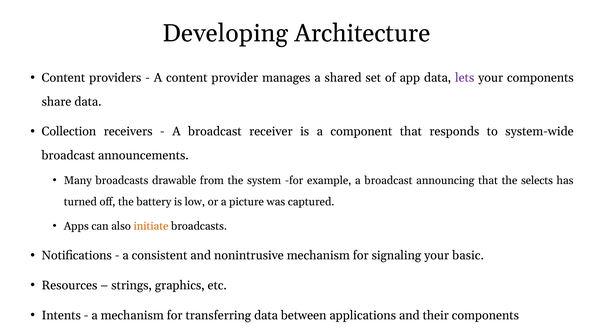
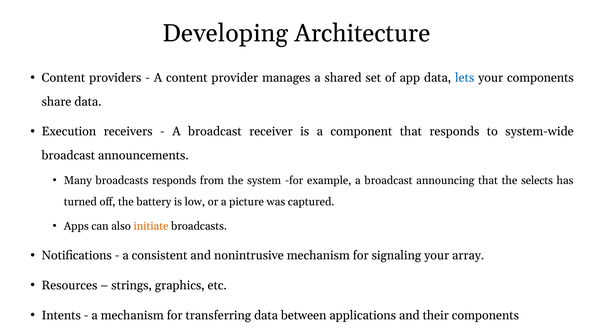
lets colour: purple -> blue
Collection: Collection -> Execution
broadcasts drawable: drawable -> responds
basic: basic -> array
